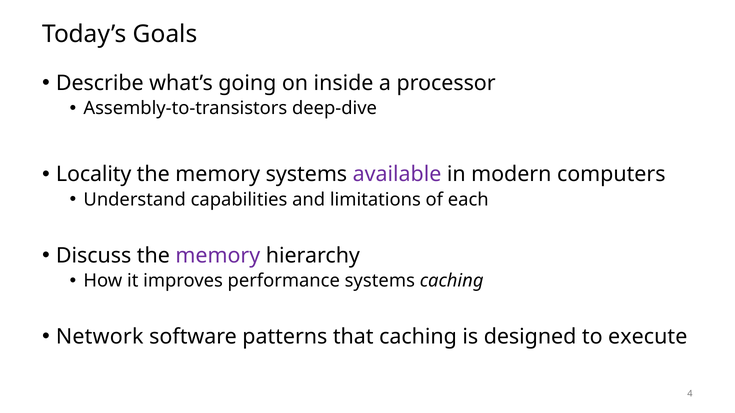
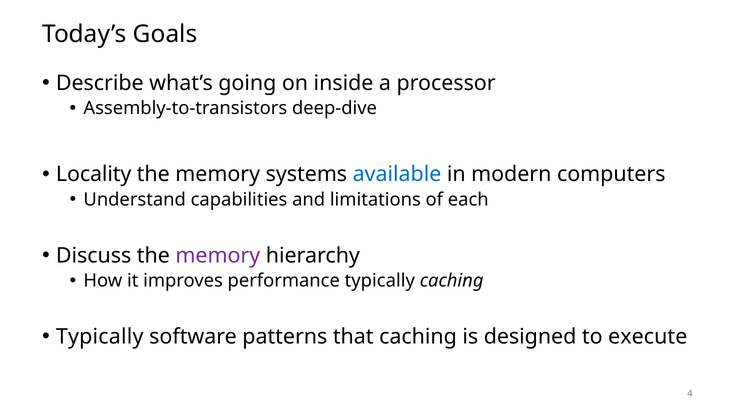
available colour: purple -> blue
performance systems: systems -> typically
Network at (100, 337): Network -> Typically
